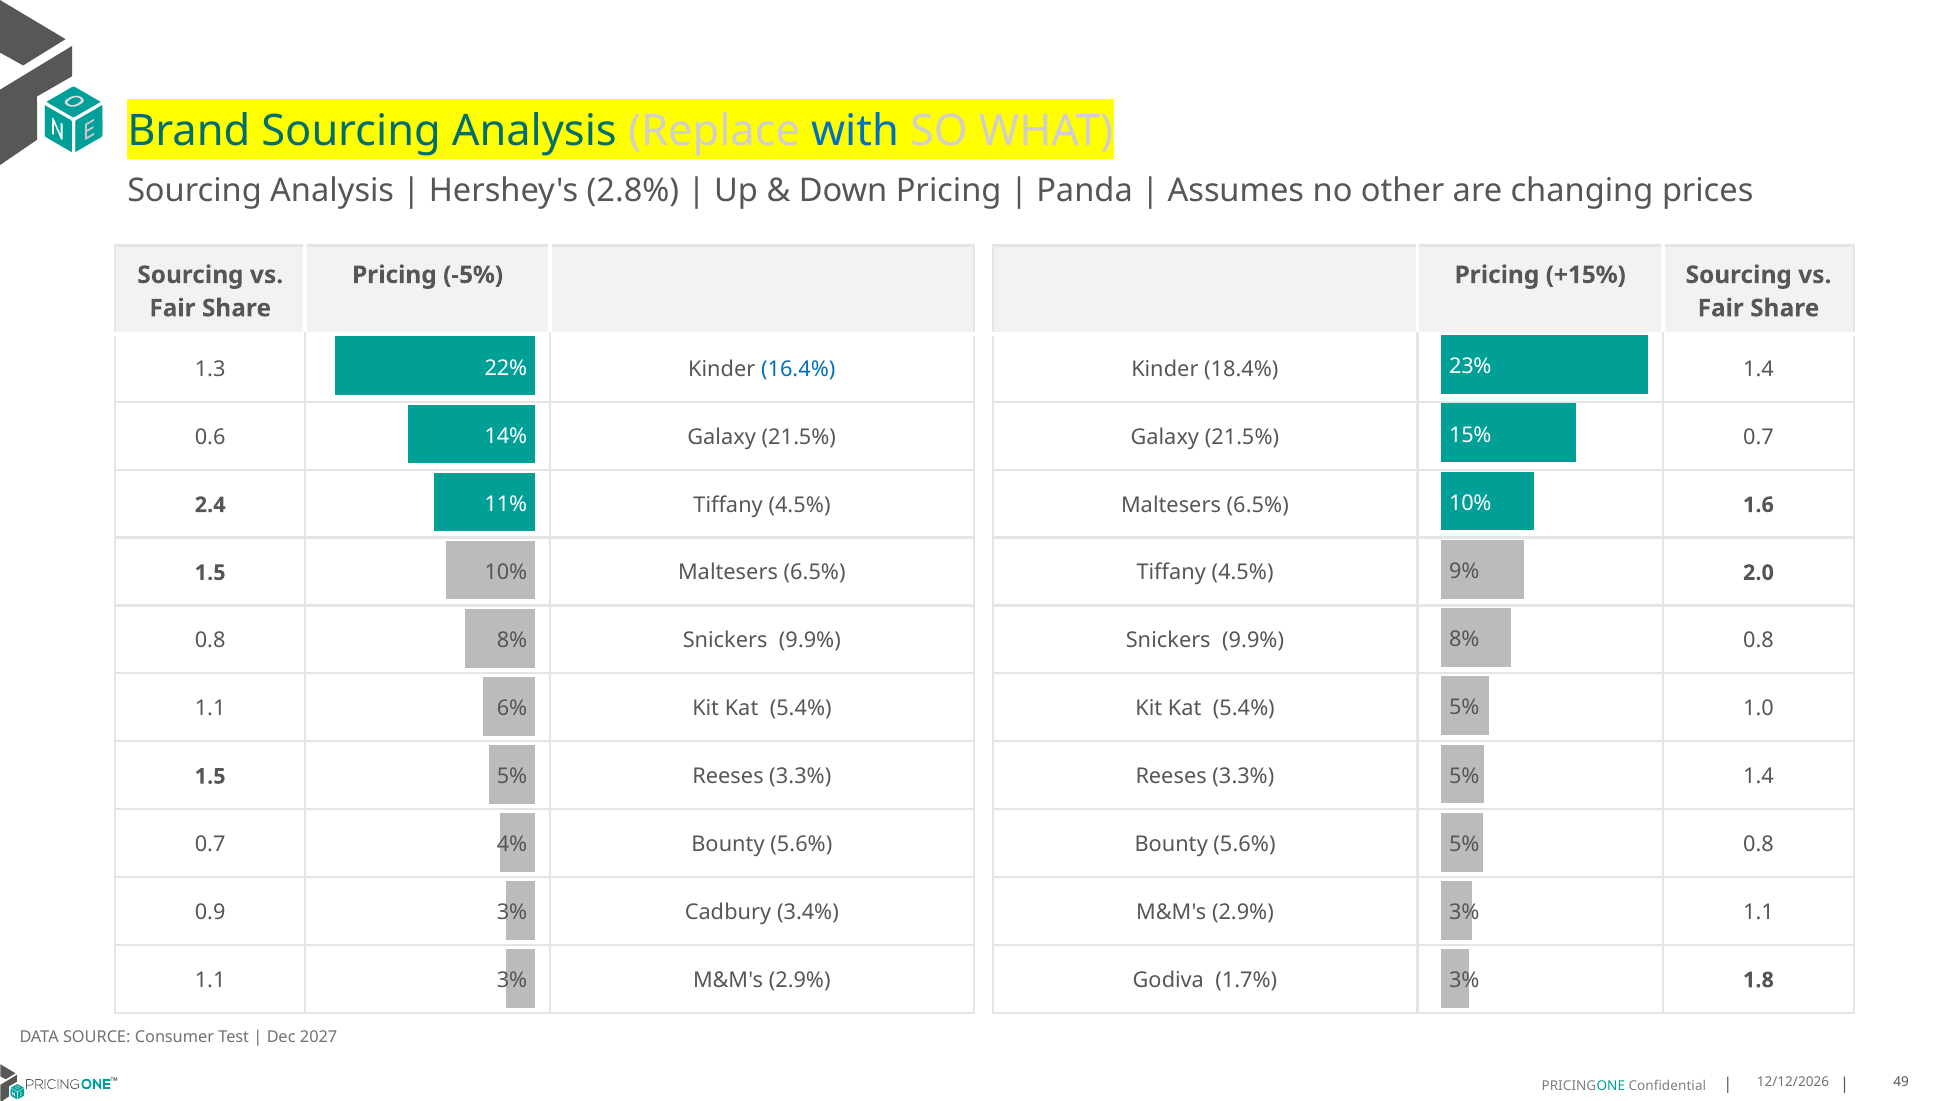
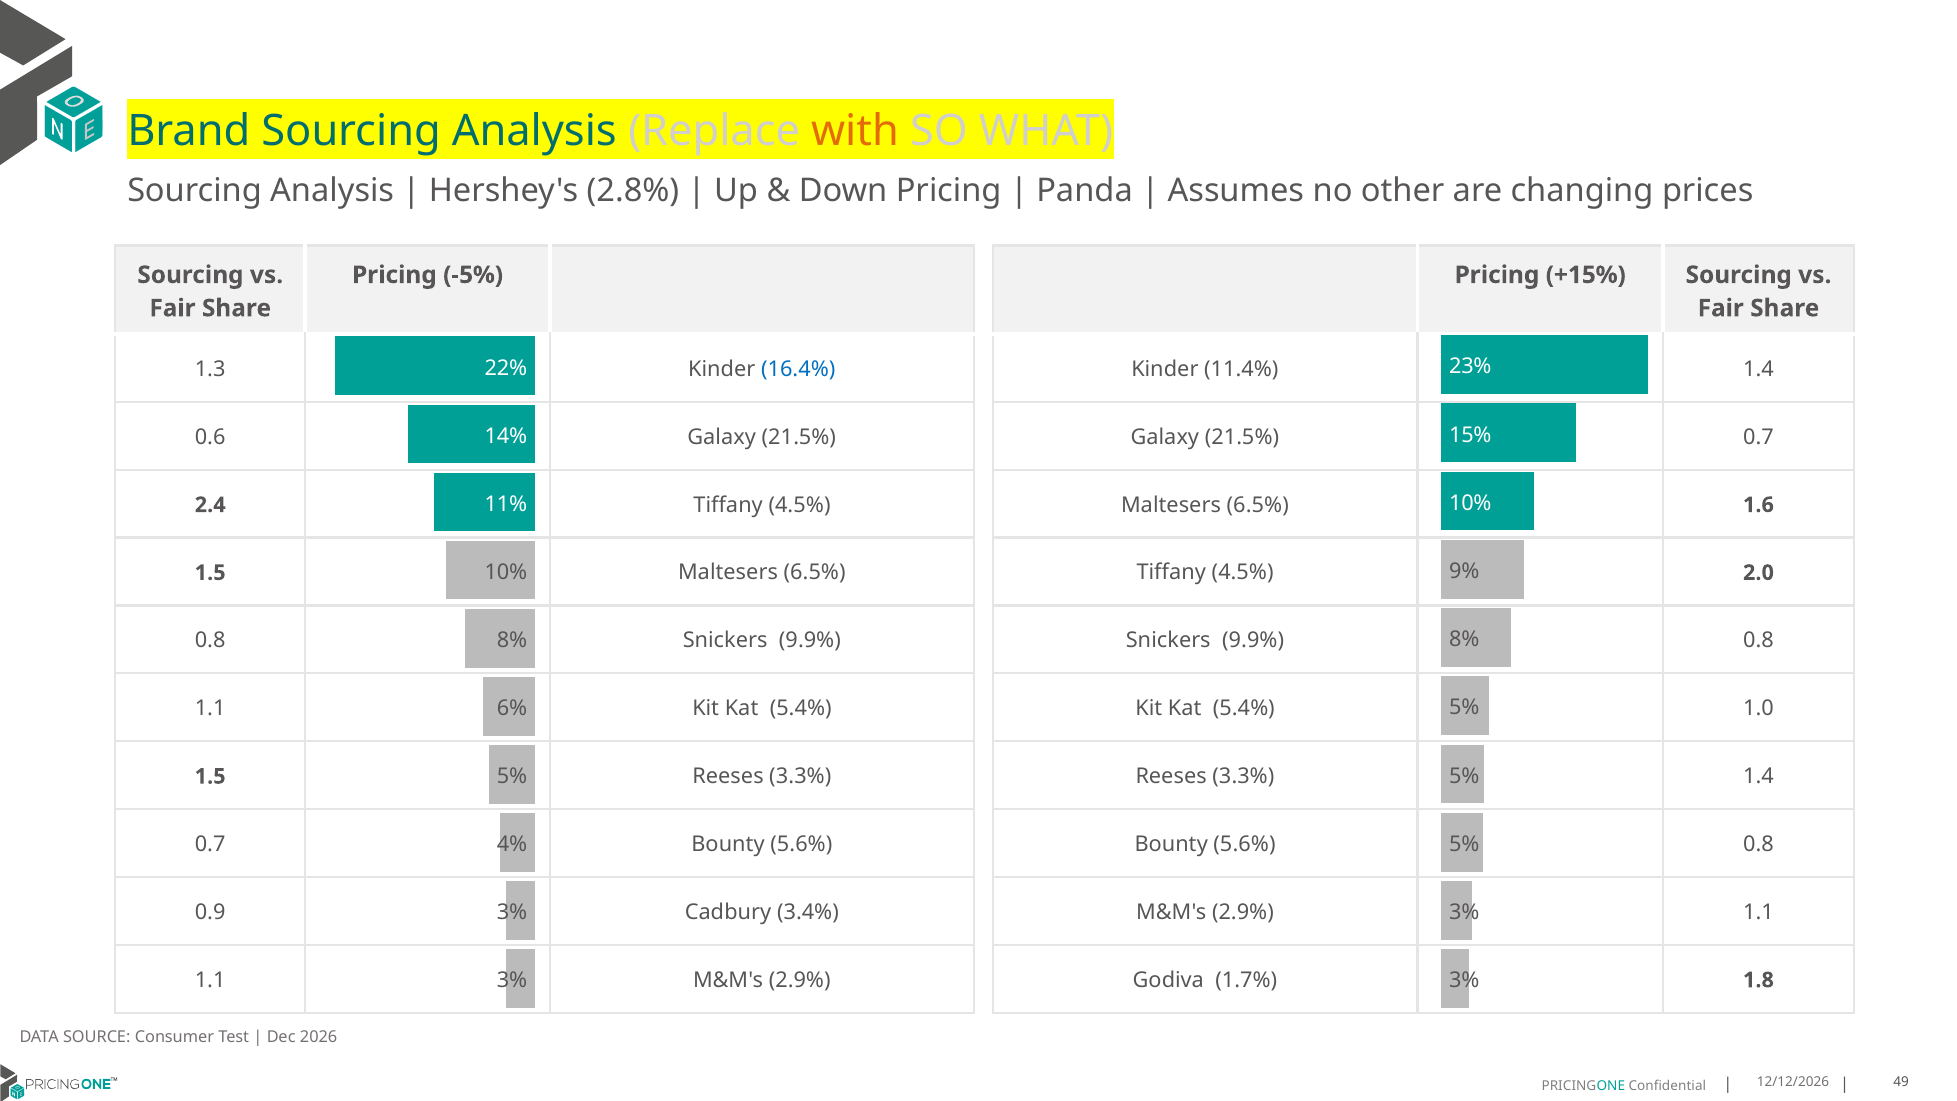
with colour: blue -> orange
18.4%: 18.4% -> 11.4%
2027: 2027 -> 2026
